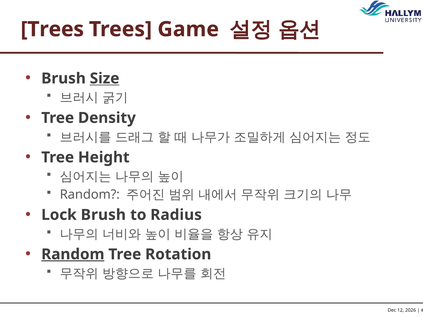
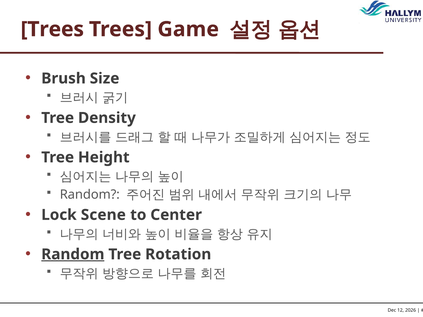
Size underline: present -> none
Lock Brush: Brush -> Scene
Radius: Radius -> Center
